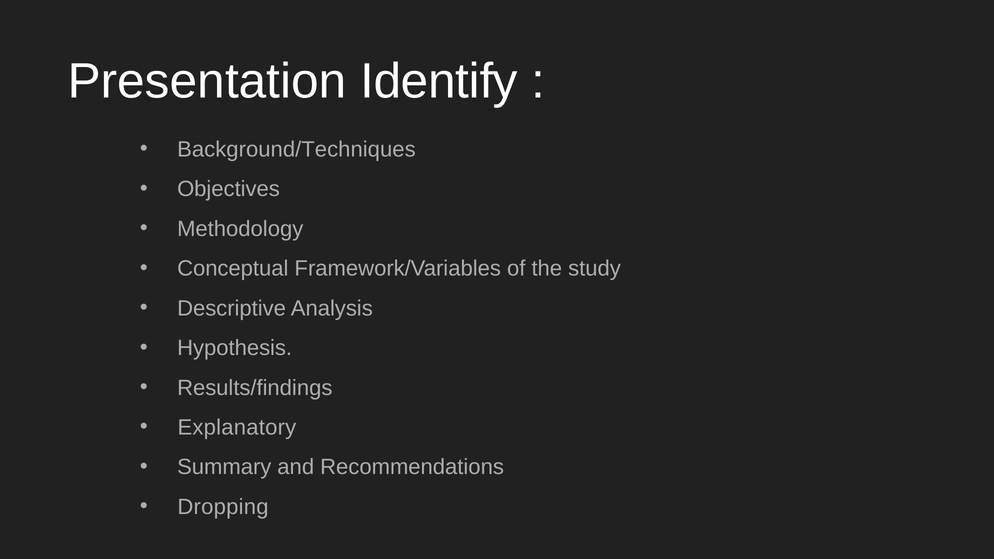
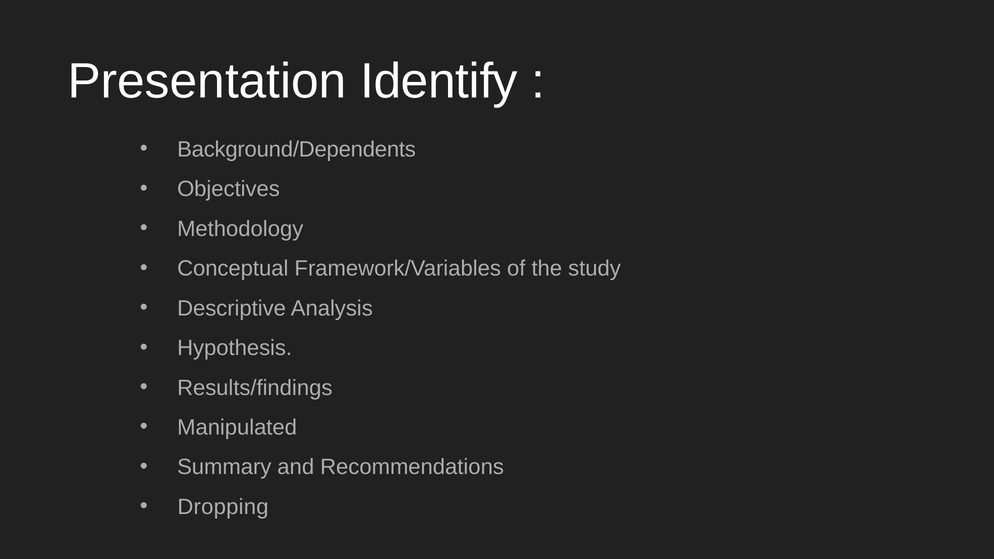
Background/Techniques: Background/Techniques -> Background/Dependents
Explanatory: Explanatory -> Manipulated
